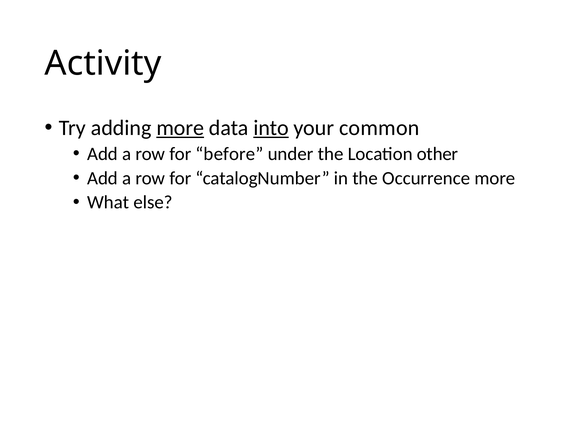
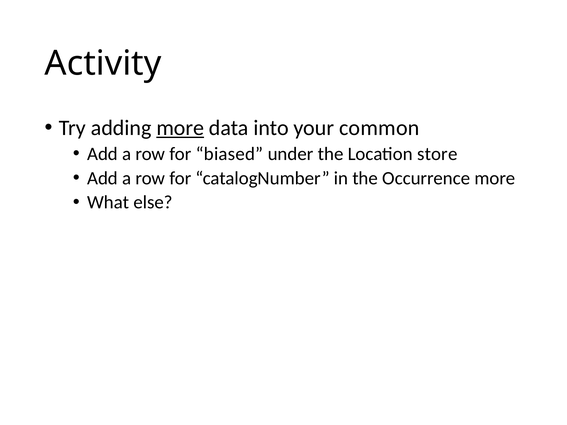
into underline: present -> none
before: before -> biased
other: other -> store
